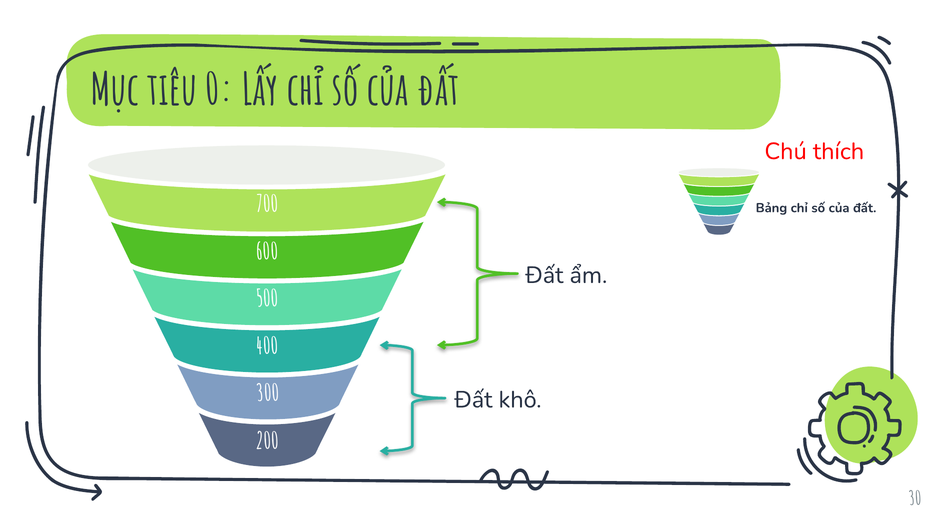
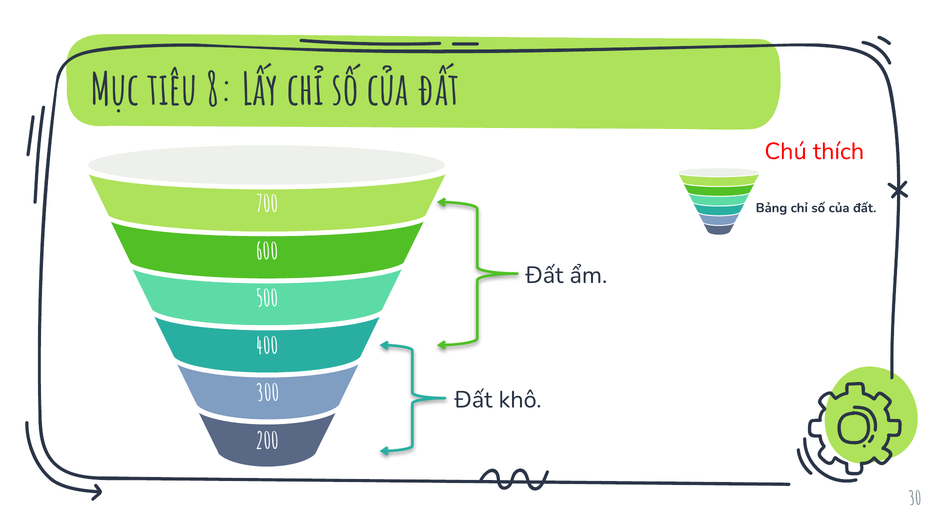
0: 0 -> 8
